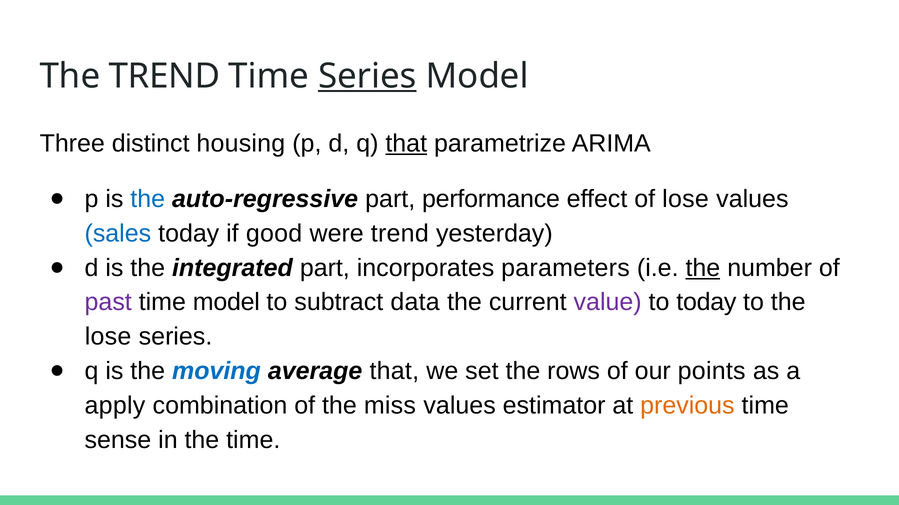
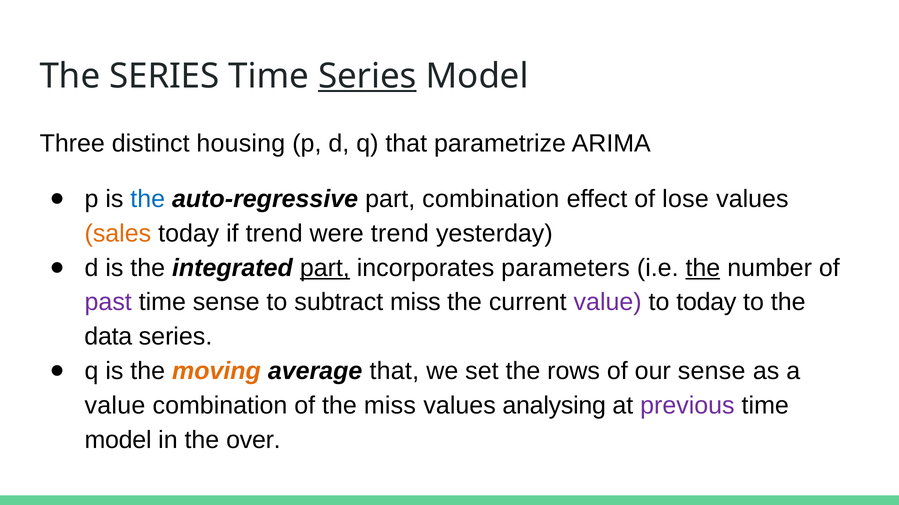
The TREND: TREND -> SERIES
that at (406, 144) underline: present -> none
part performance: performance -> combination
sales colour: blue -> orange
if good: good -> trend
part at (325, 268) underline: none -> present
time model: model -> sense
subtract data: data -> miss
lose at (108, 337): lose -> data
moving colour: blue -> orange
our points: points -> sense
apply at (115, 406): apply -> value
estimator: estimator -> analysing
previous colour: orange -> purple
sense at (118, 441): sense -> model
the time: time -> over
